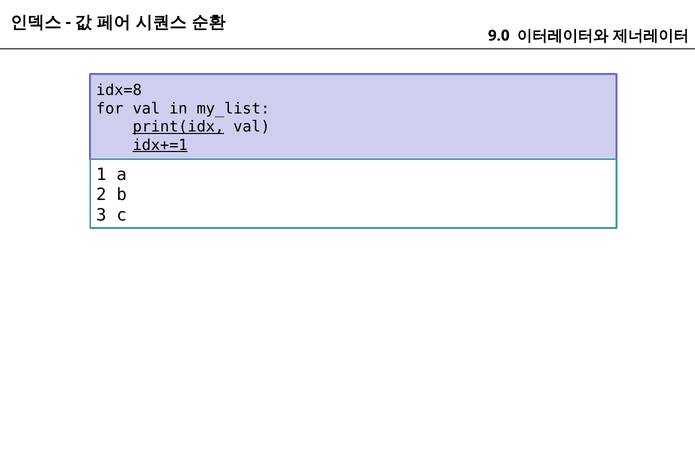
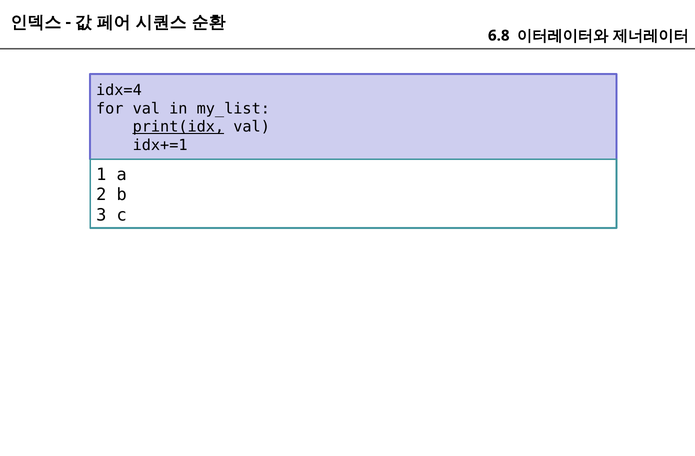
9.0: 9.0 -> 6.8
idx=8: idx=8 -> idx=4
idx+=1 underline: present -> none
